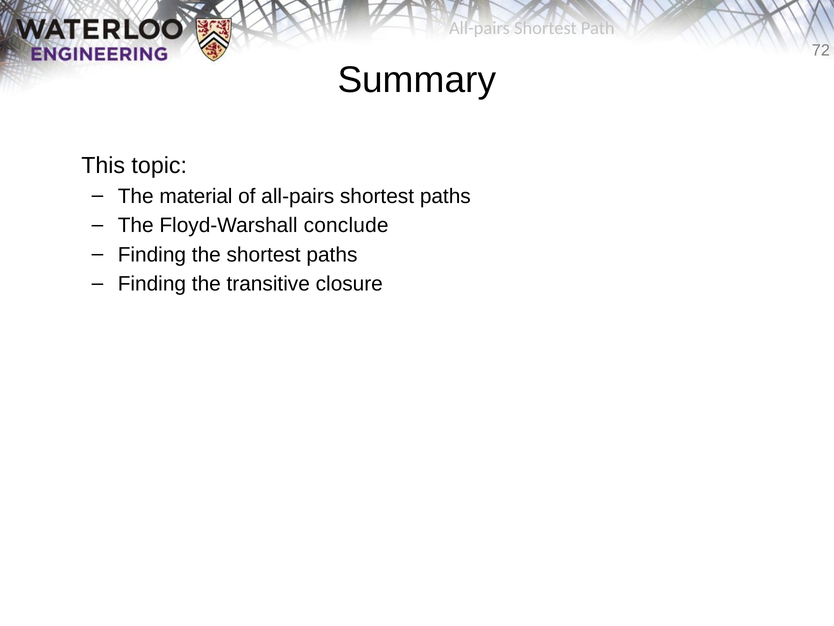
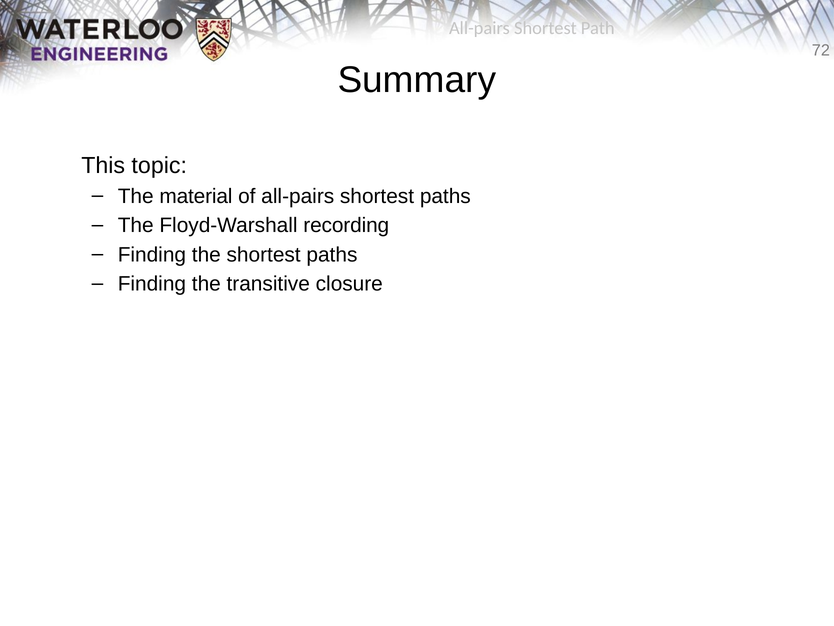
conclude: conclude -> recording
